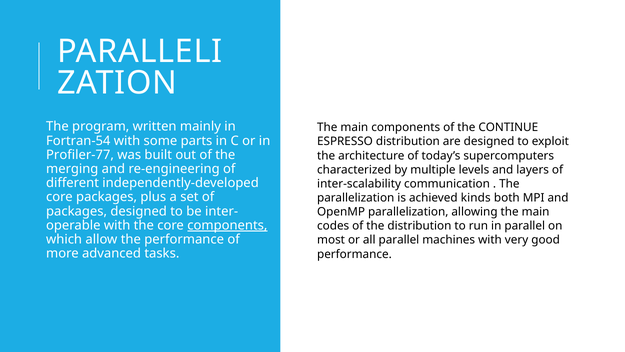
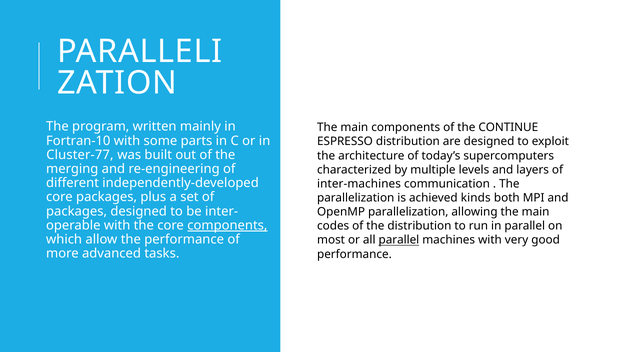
Fortran-54: Fortran-54 -> Fortran-10
Profiler-77: Profiler-77 -> Cluster-77
inter-scalability: inter-scalability -> inter-machines
parallel at (399, 240) underline: none -> present
